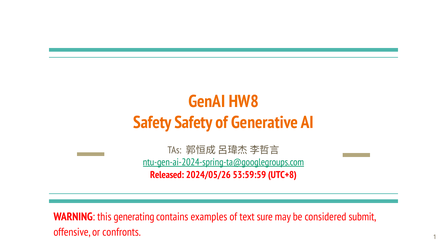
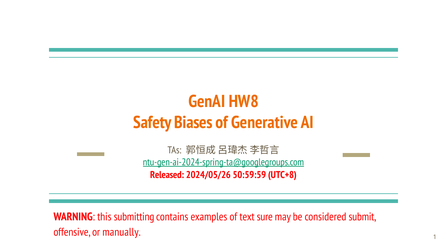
Safety Safety: Safety -> Biases
53:59:59: 53:59:59 -> 50:59:59
generating: generating -> submitting
confronts: confronts -> manually
